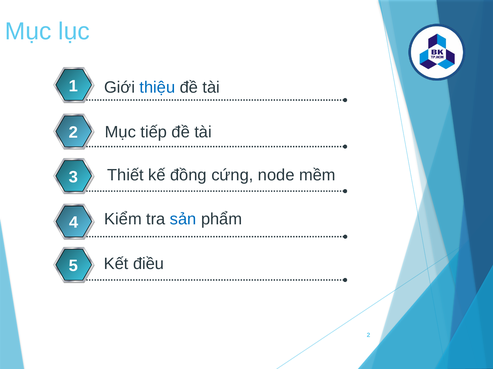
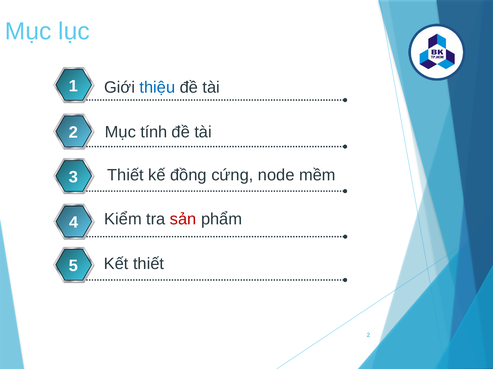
tiếp: tiếp -> tính
sản colour: blue -> red
Kết điều: điều -> thiết
